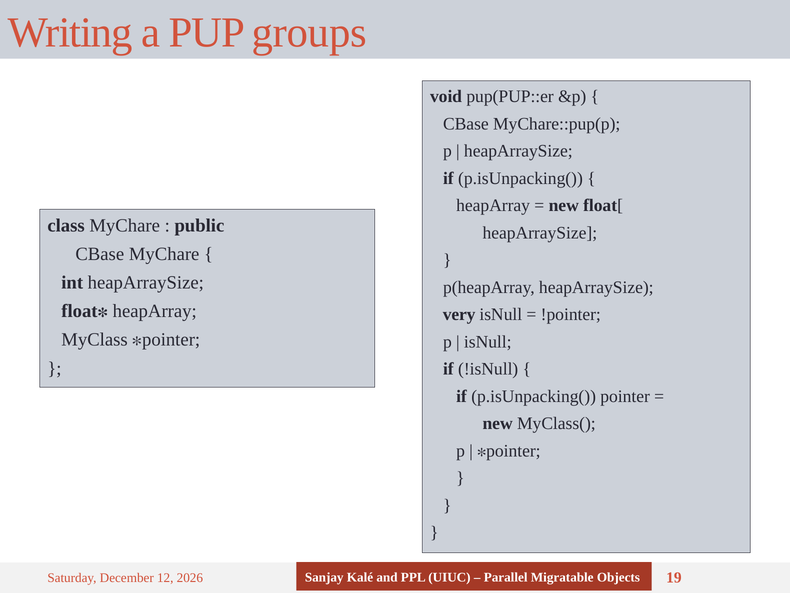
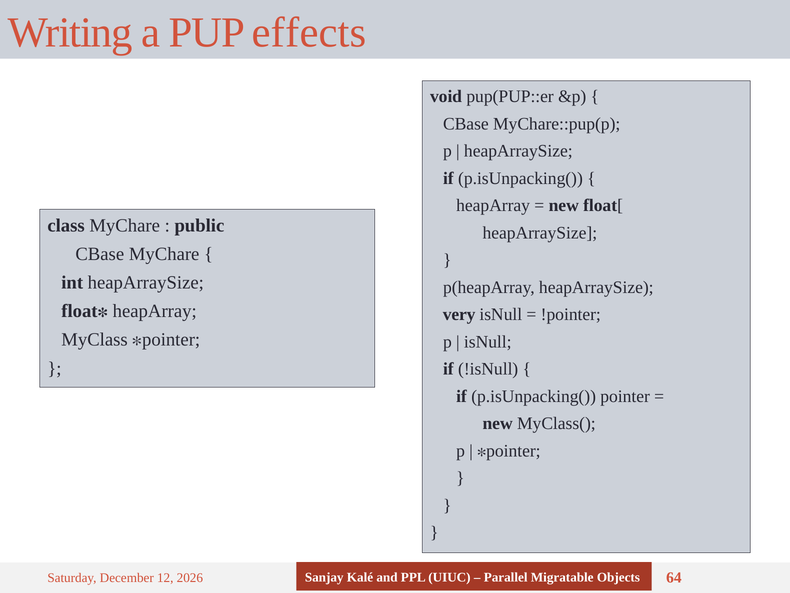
groups: groups -> effects
19: 19 -> 64
